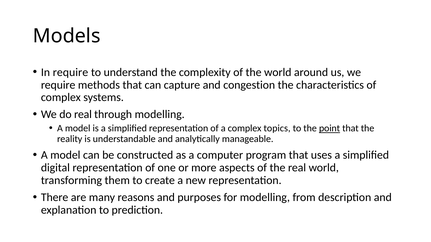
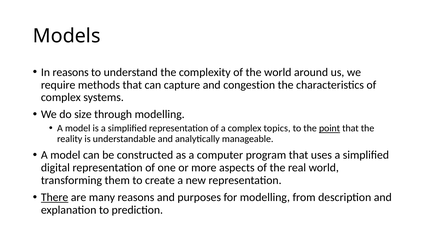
In require: require -> reasons
do real: real -> size
There underline: none -> present
